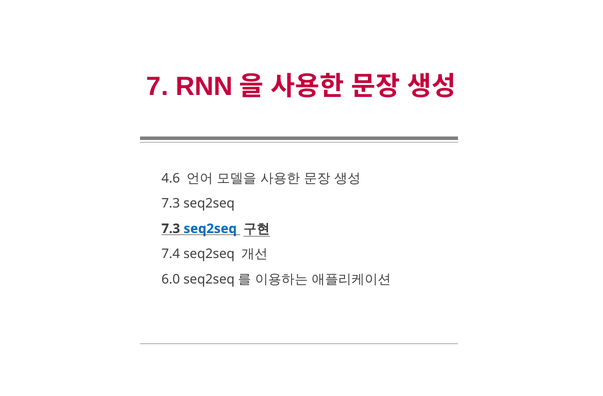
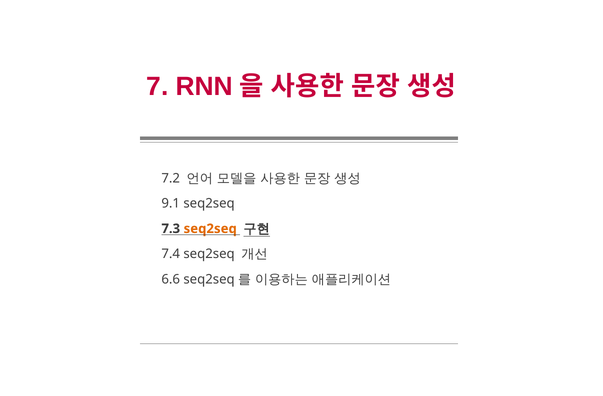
4.6: 4.6 -> 7.2
7.3 at (171, 203): 7.3 -> 9.1
seq2seq at (210, 229) colour: blue -> orange
6.0: 6.0 -> 6.6
